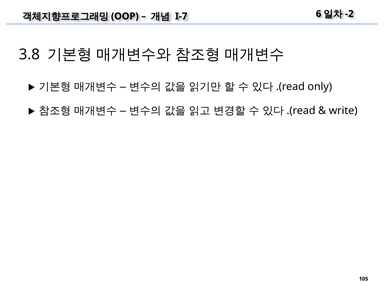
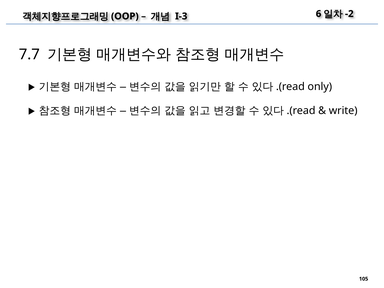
I-7: I-7 -> I-3
3.8: 3.8 -> 7.7
